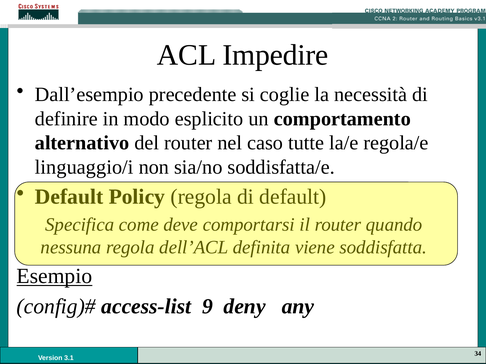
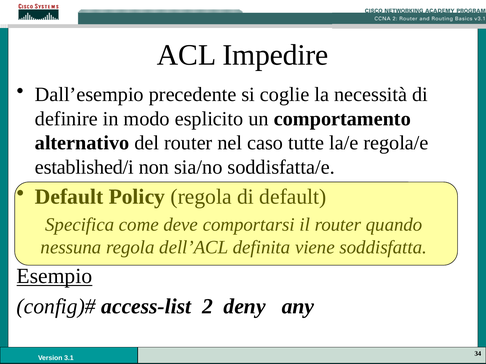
linguaggio/i: linguaggio/i -> established/i
9: 9 -> 2
